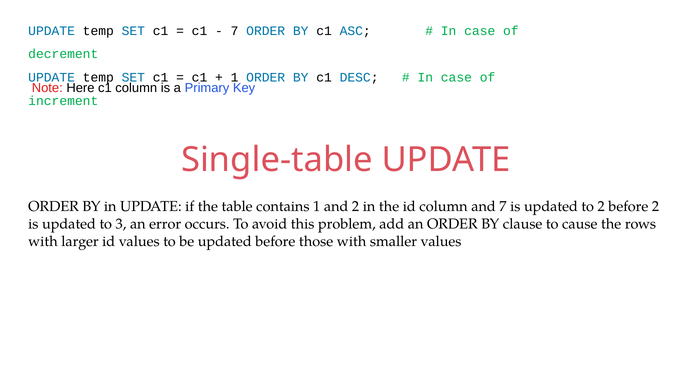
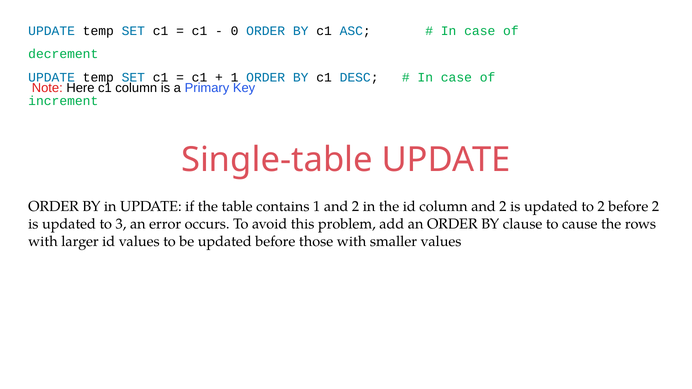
7 at (235, 31): 7 -> 0
column and 7: 7 -> 2
